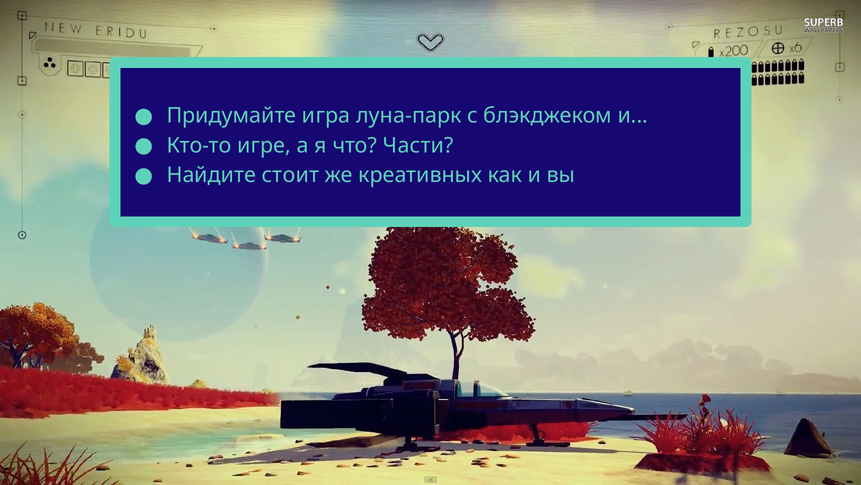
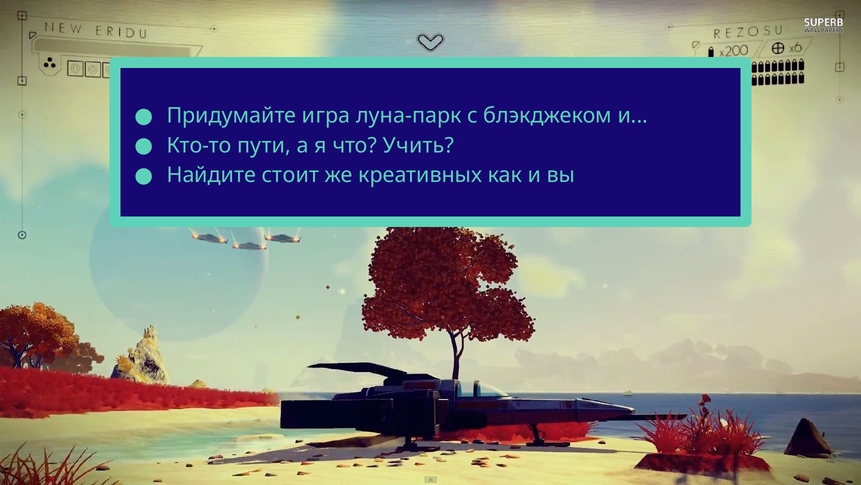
игре: игре -> пути
Части: Части -> Учить
